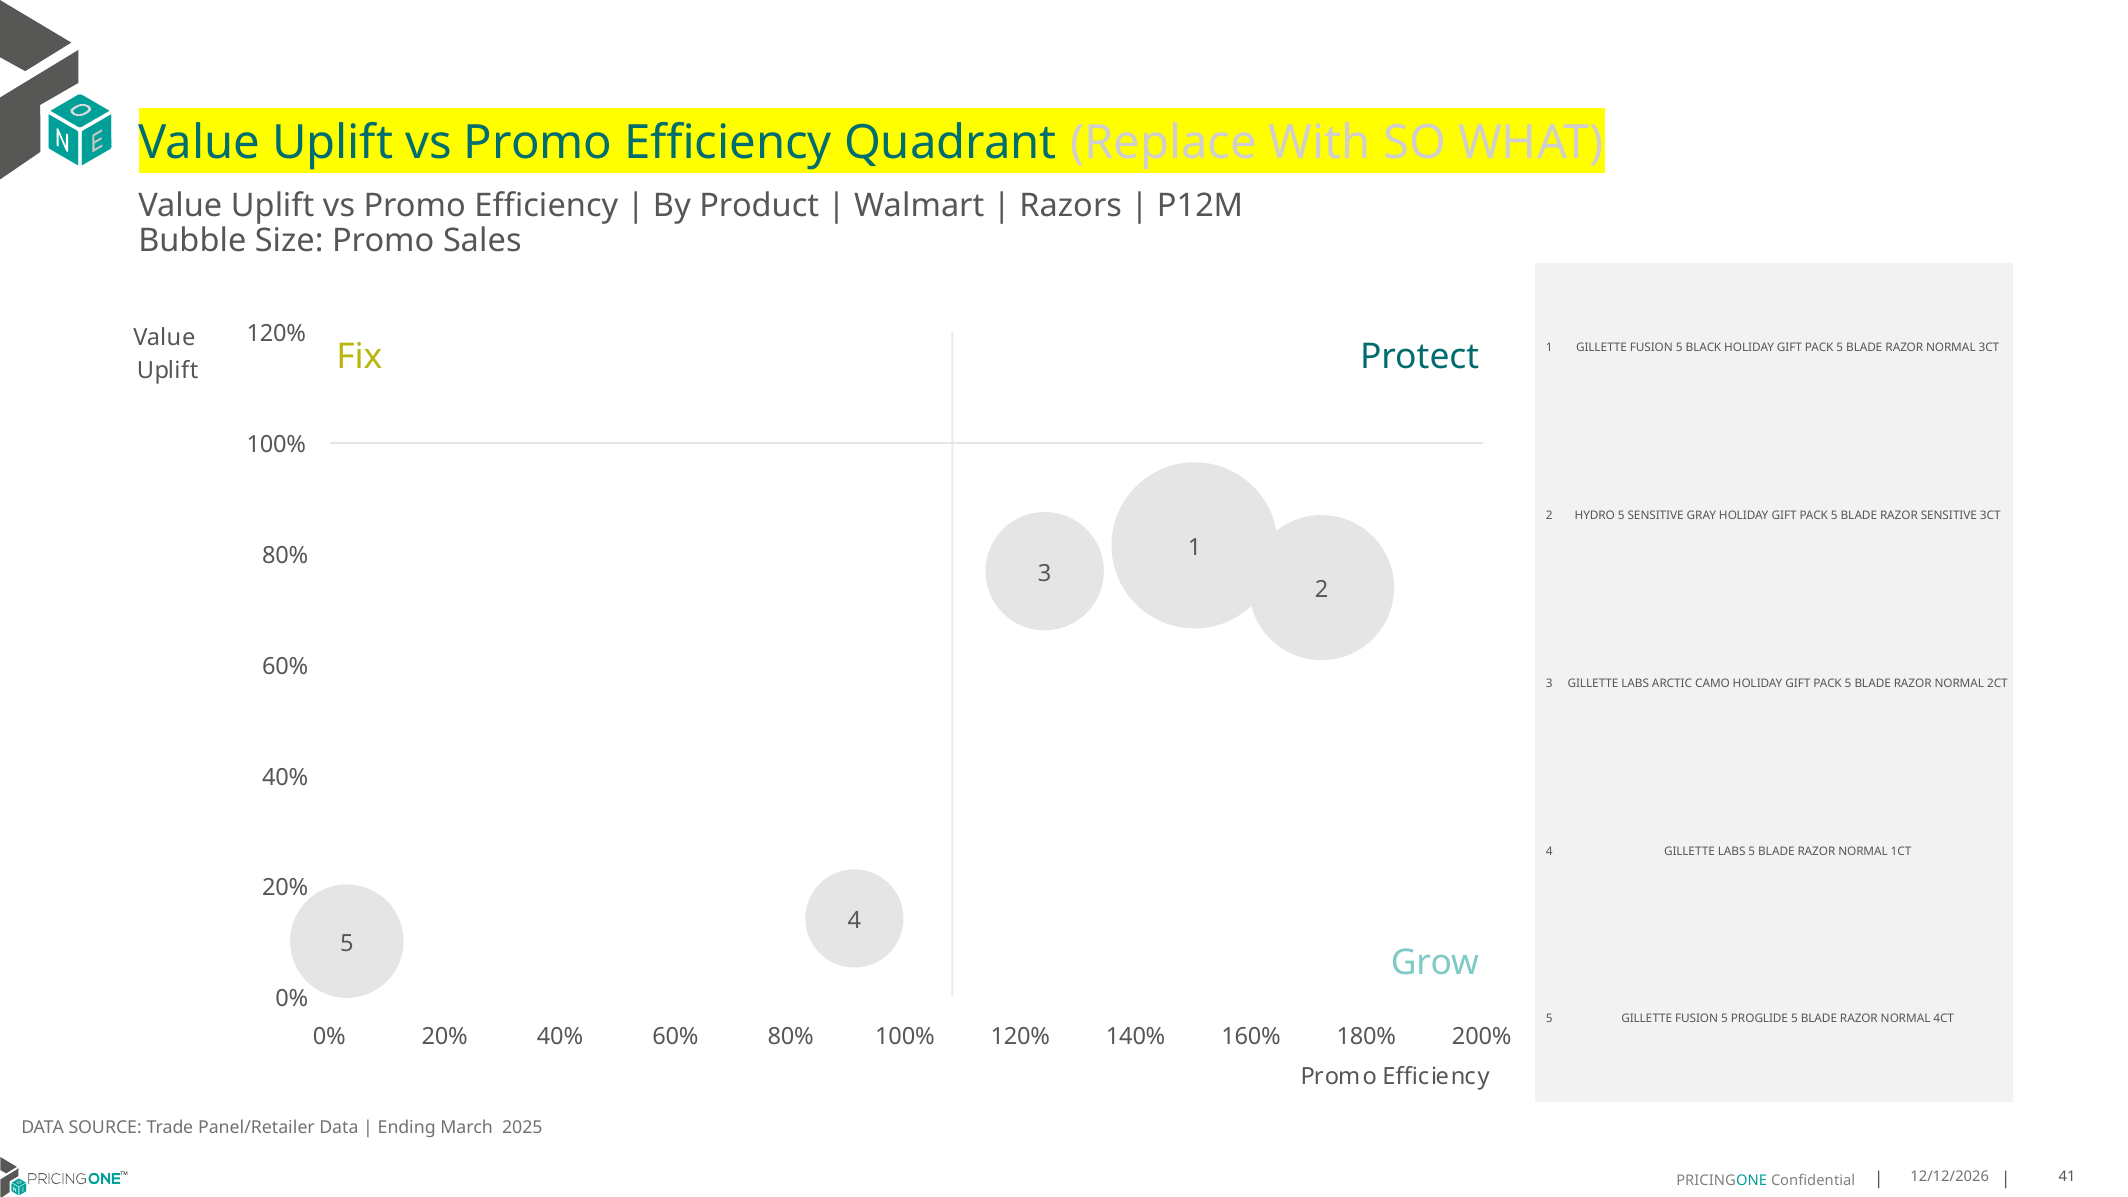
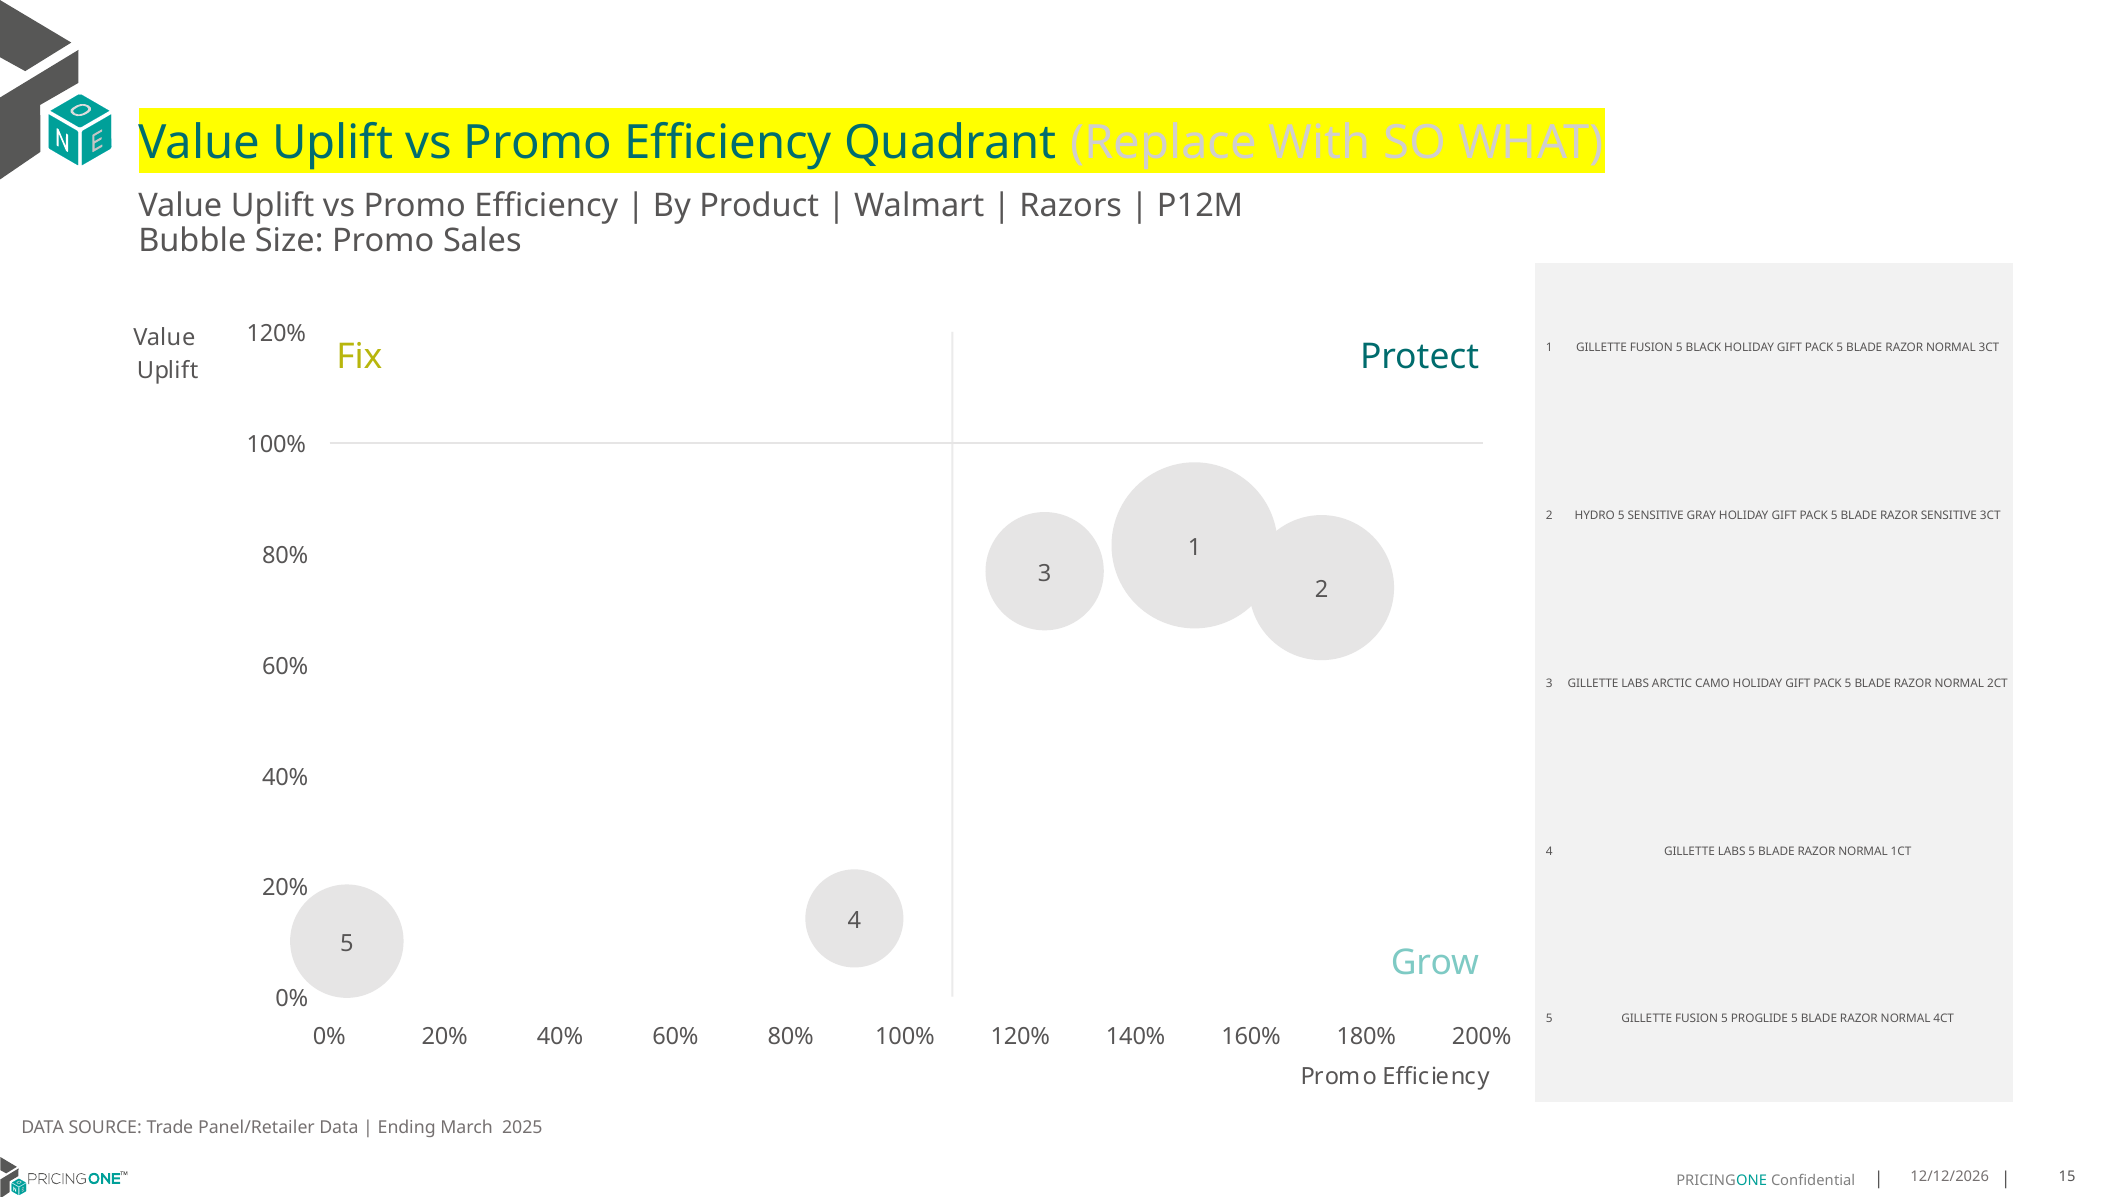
41: 41 -> 15
